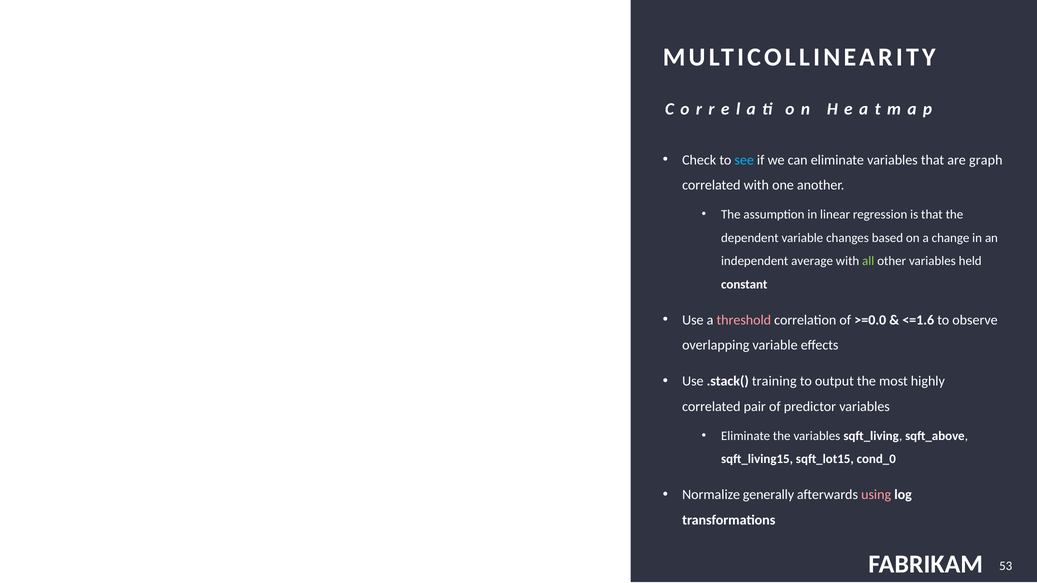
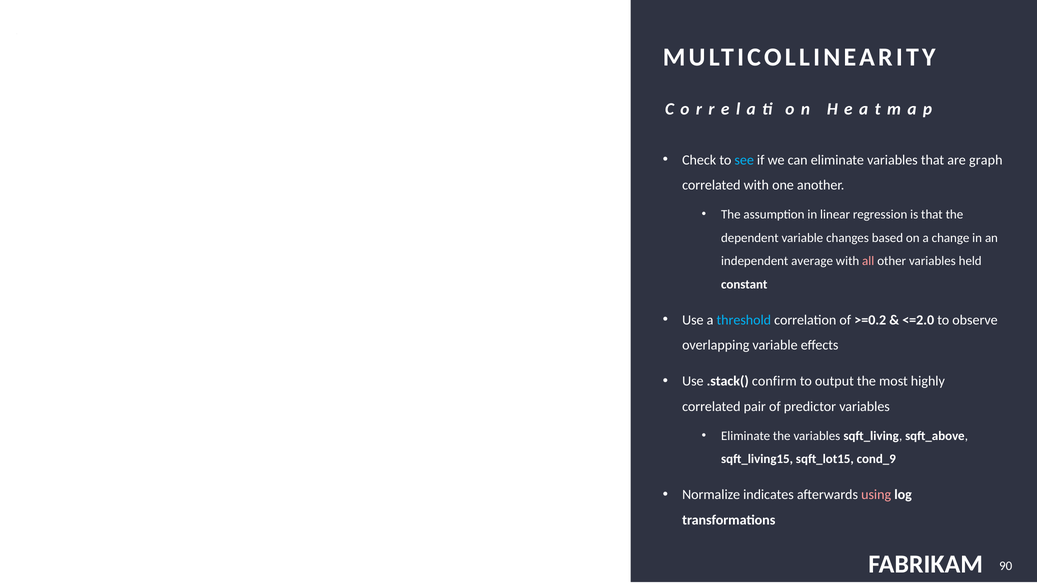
all colour: light green -> pink
threshold colour: pink -> light blue
>=0.0: >=0.0 -> >=0.2
<=1.6: <=1.6 -> <=2.0
training: training -> confirm
cond_0: cond_0 -> cond_9
generally: generally -> indicates
53: 53 -> 90
